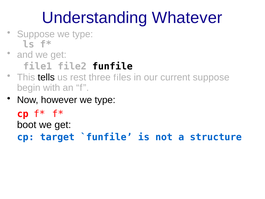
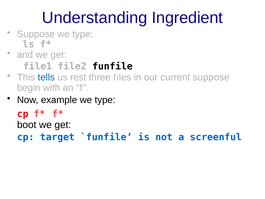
Whatever: Whatever -> Ingredient
tells colour: black -> blue
however: however -> example
structure: structure -> screenful
